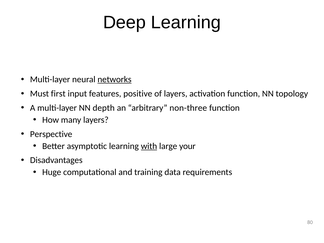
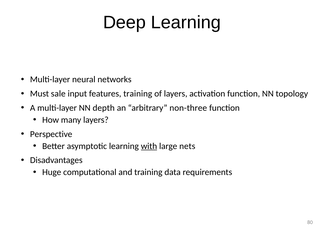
networks underline: present -> none
first: first -> sale
features positive: positive -> training
your: your -> nets
